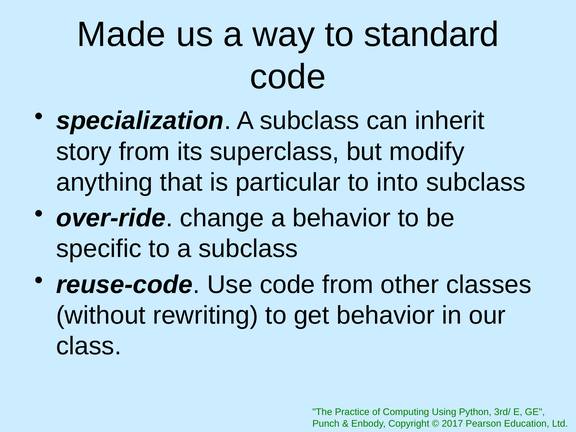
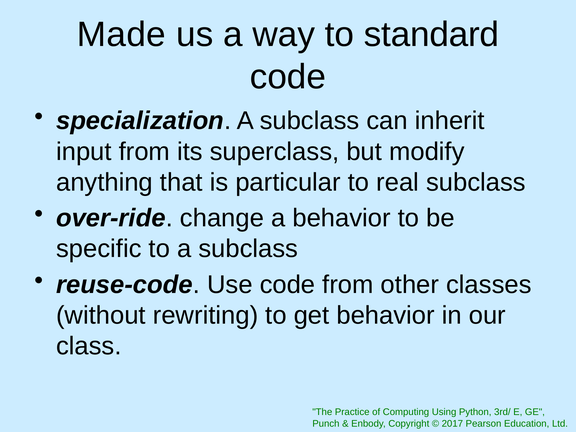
story: story -> input
into: into -> real
